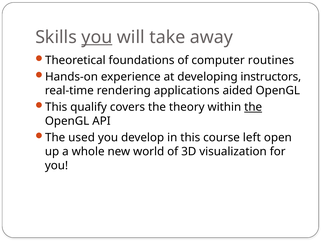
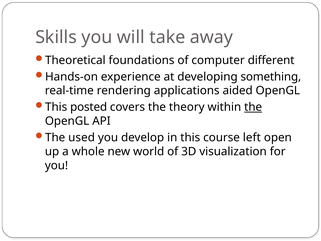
you at (97, 37) underline: present -> none
routines: routines -> different
instructors: instructors -> something
qualify: qualify -> posted
